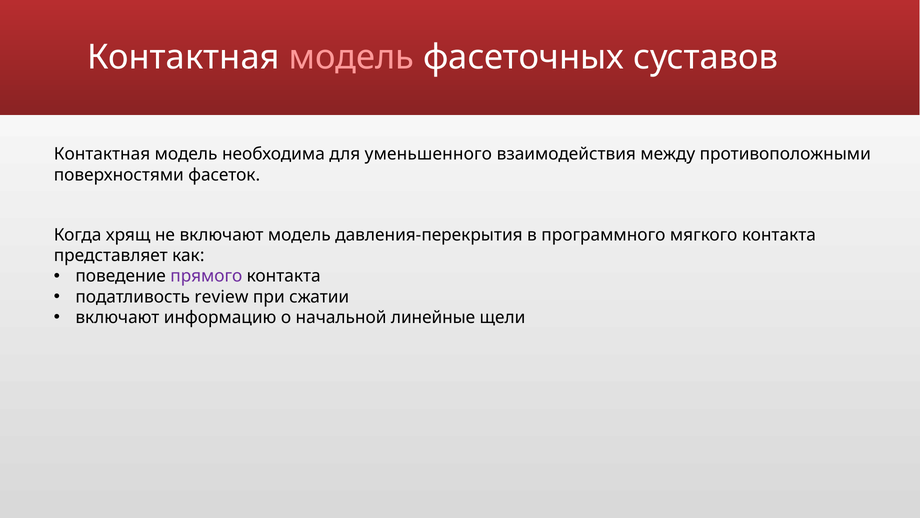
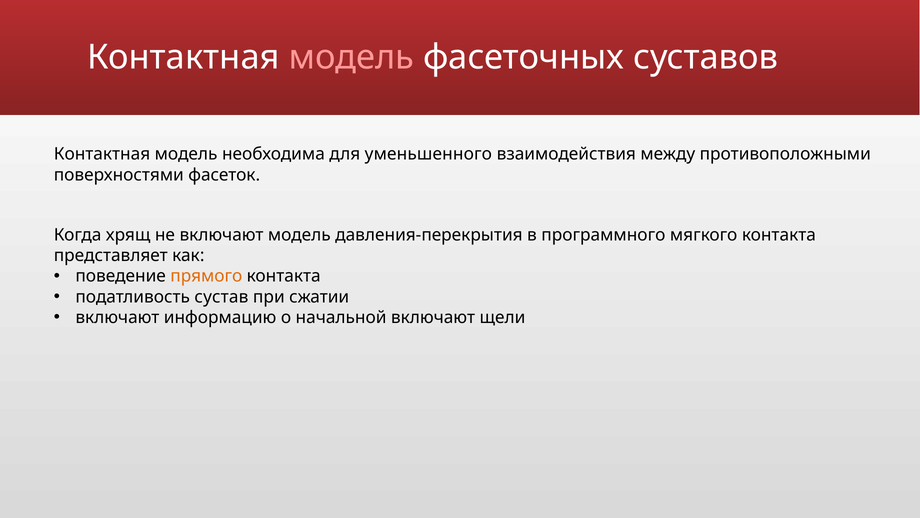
прямого colour: purple -> orange
review: review -> сустав
начальной линейные: линейные -> включают
